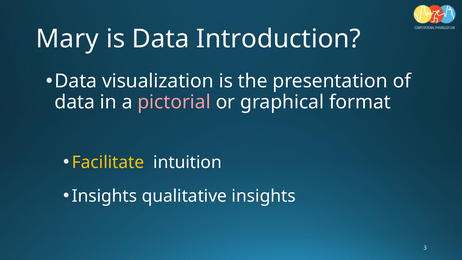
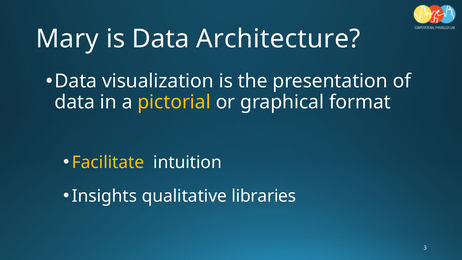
Introduction: Introduction -> Architecture
pictorial colour: pink -> yellow
qualitative insights: insights -> libraries
